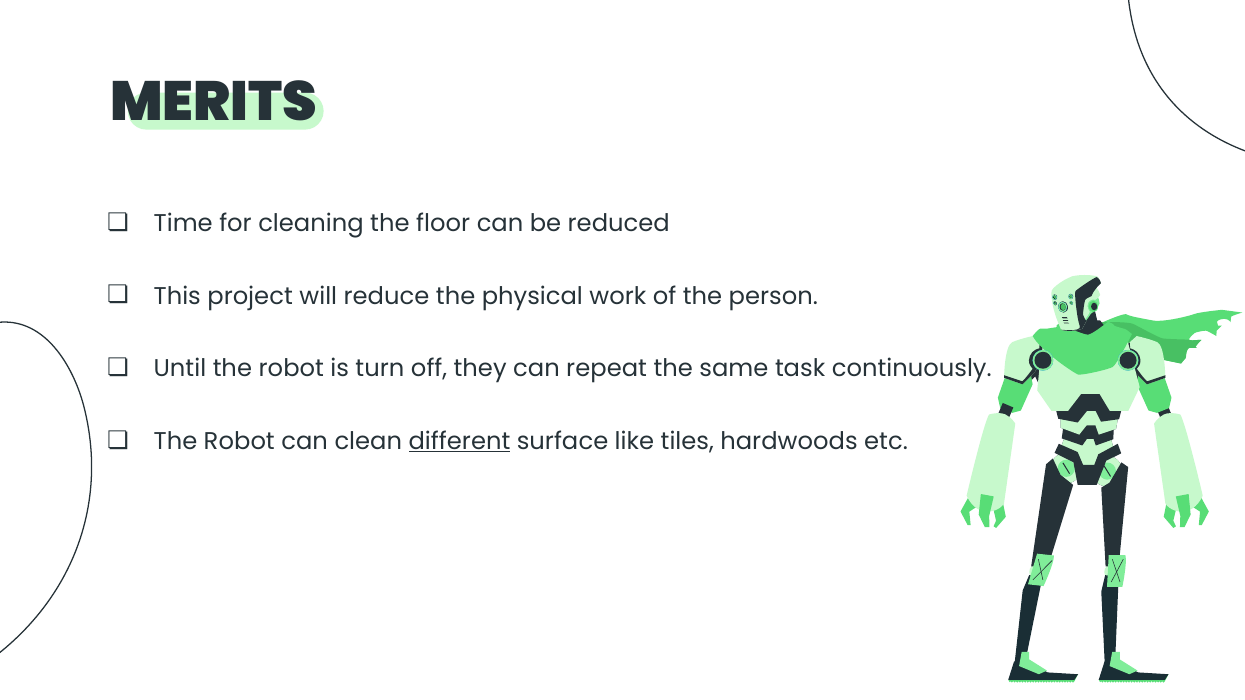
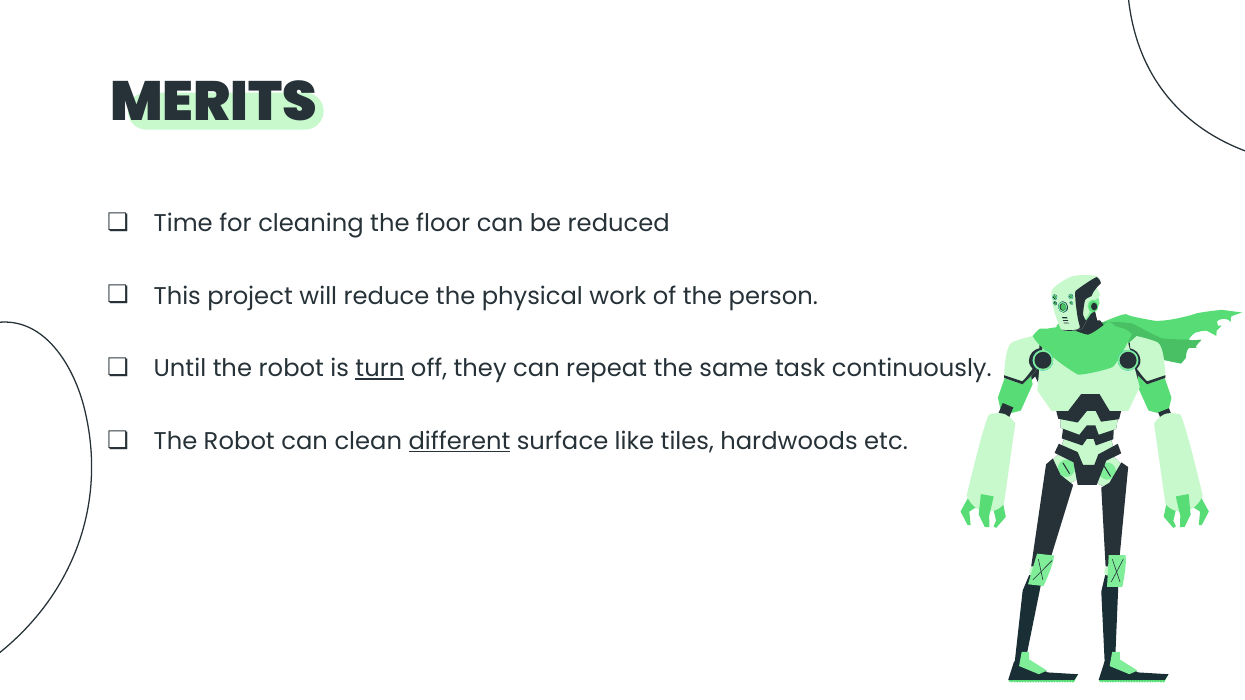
turn underline: none -> present
